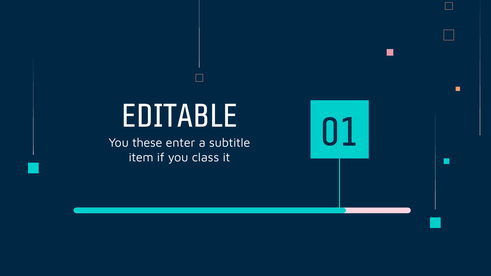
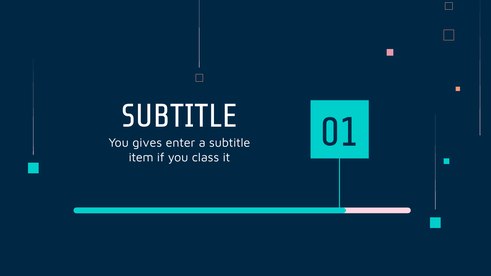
EDITABLE at (180, 116): EDITABLE -> SUBTITLE
these: these -> gives
